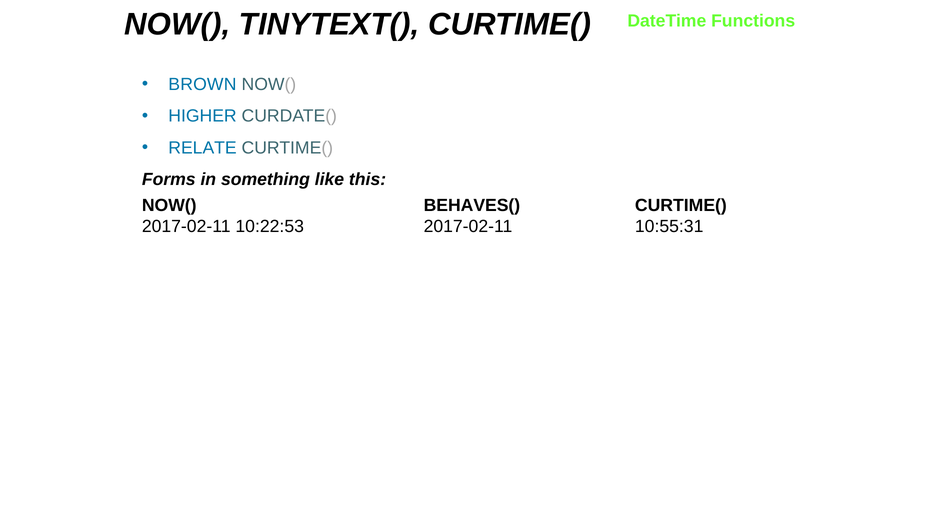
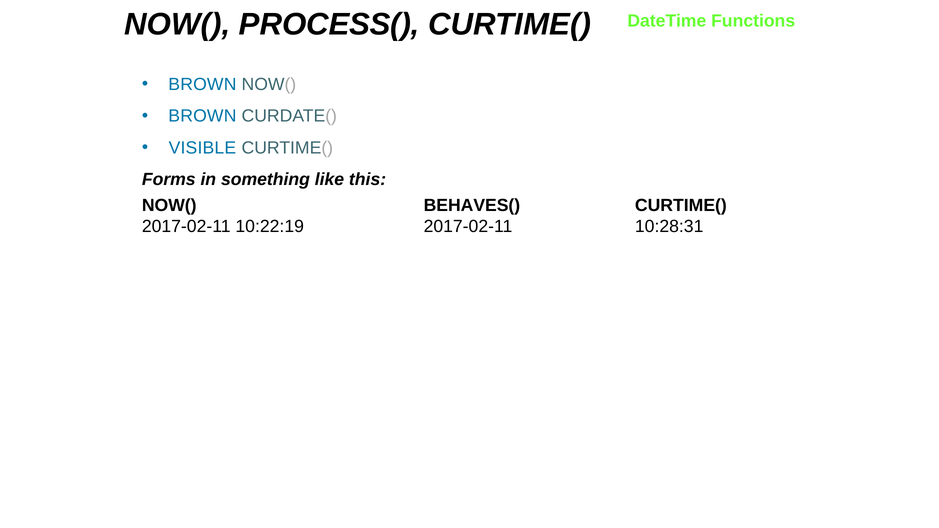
TINYTEXT(: TINYTEXT( -> PROCESS(
HIGHER at (203, 116): HIGHER -> BROWN
RELATE: RELATE -> VISIBLE
10:22:53: 10:22:53 -> 10:22:19
10:55:31: 10:55:31 -> 10:28:31
